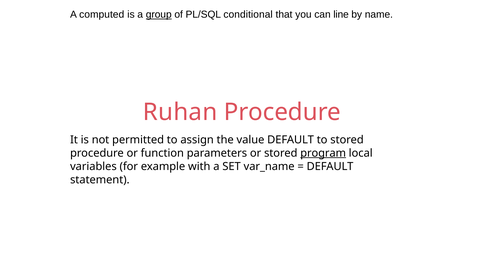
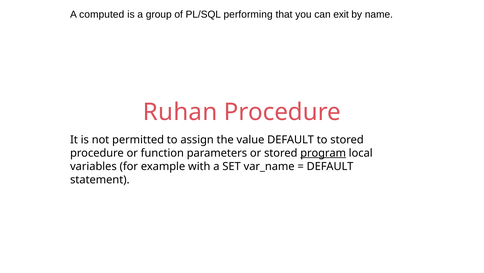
group underline: present -> none
conditional: conditional -> performing
line: line -> exit
